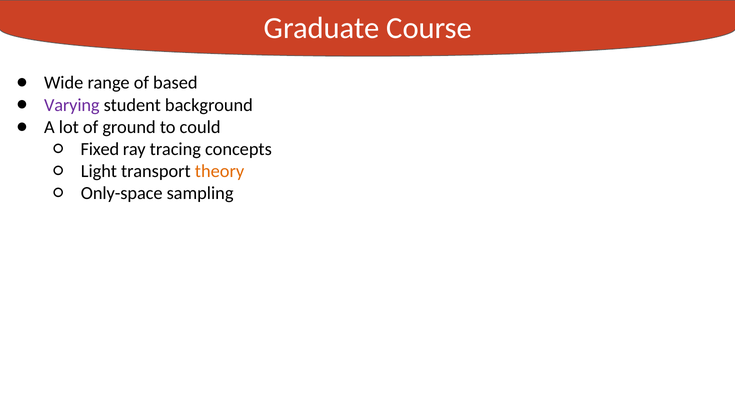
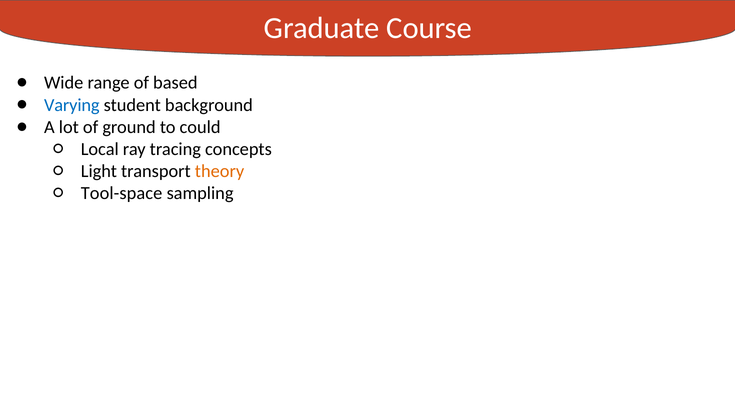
Varying colour: purple -> blue
Fixed: Fixed -> Local
Only-space: Only-space -> Tool-space
